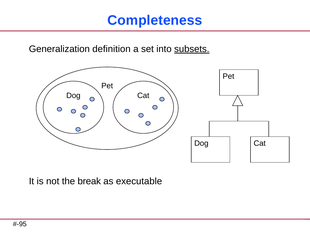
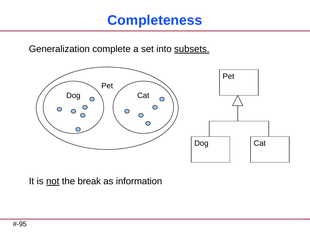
definition: definition -> complete
not underline: none -> present
executable: executable -> information
